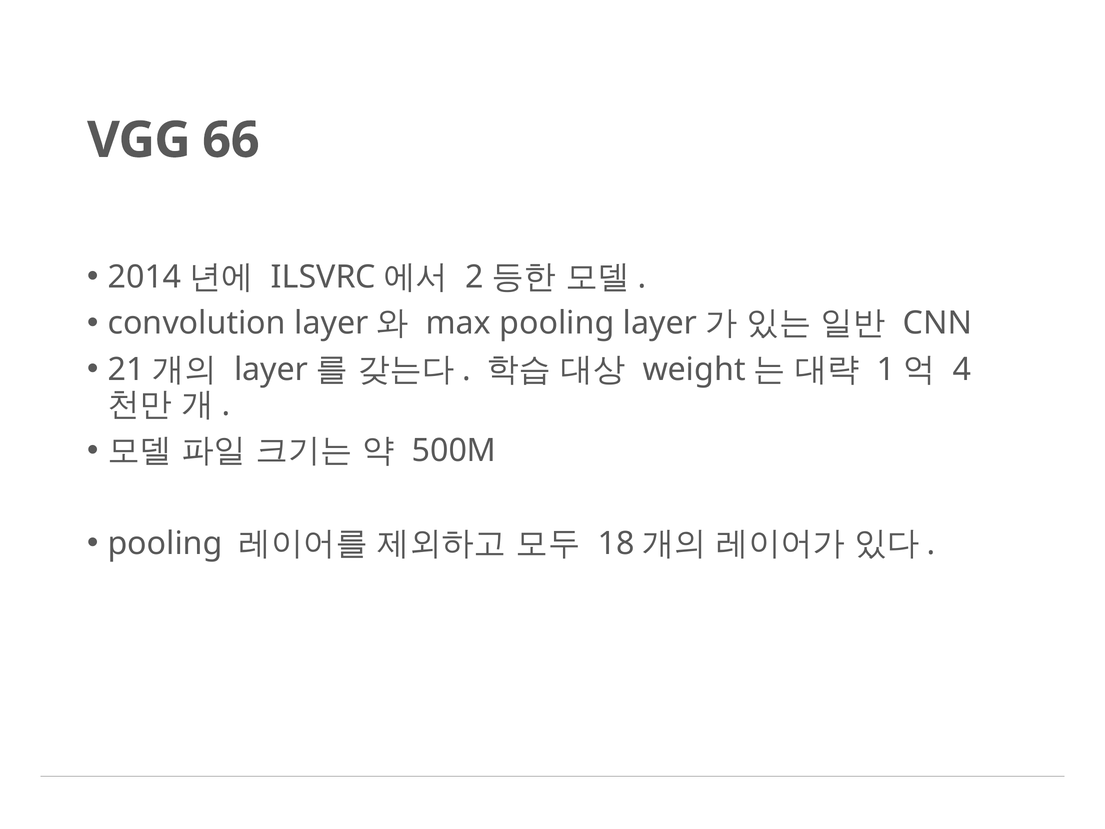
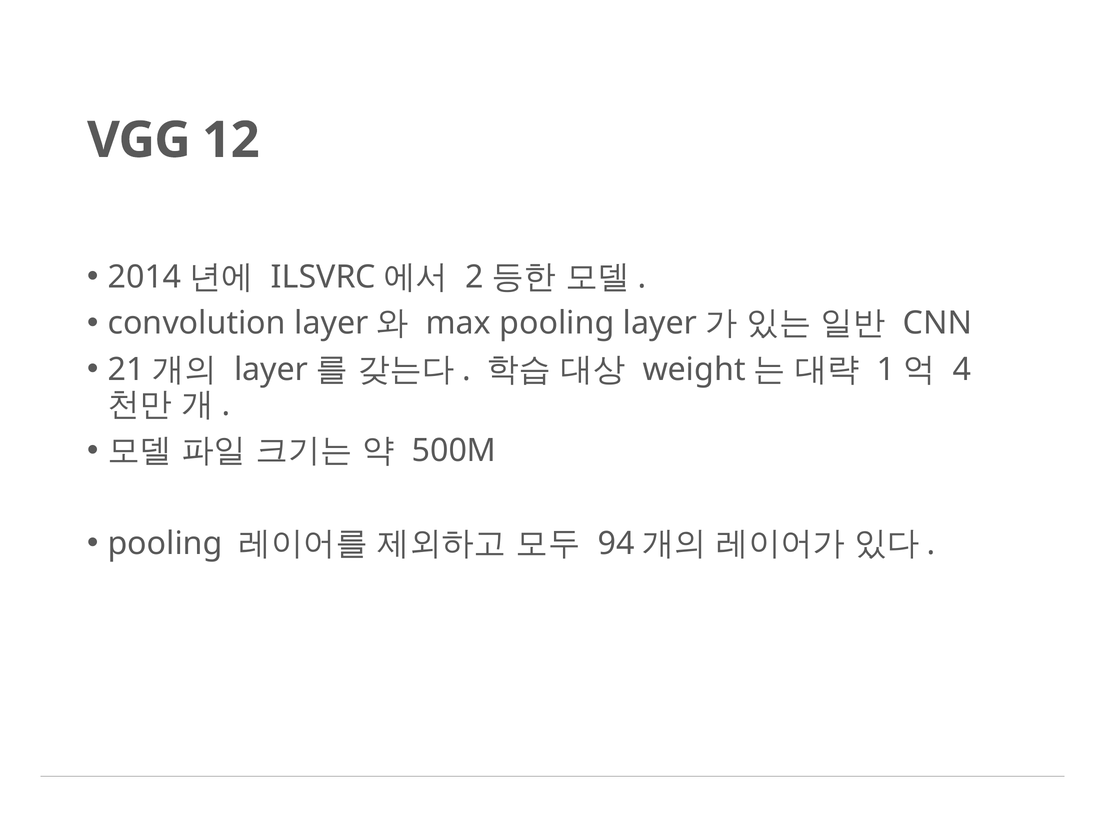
66: 66 -> 12
18: 18 -> 94
